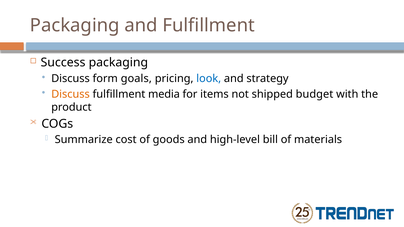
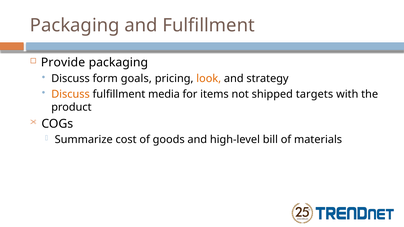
Success: Success -> Provide
look colour: blue -> orange
budget: budget -> targets
